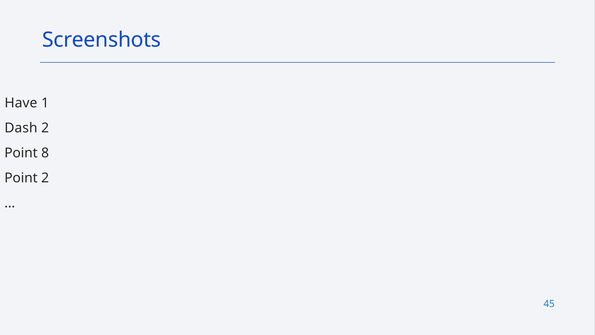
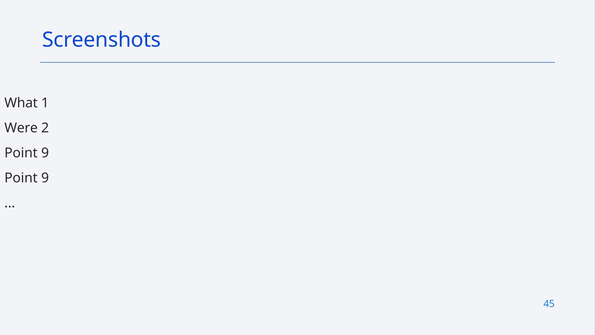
Have: Have -> What
Dash: Dash -> Were
8 at (45, 153): 8 -> 9
2 at (45, 178): 2 -> 9
